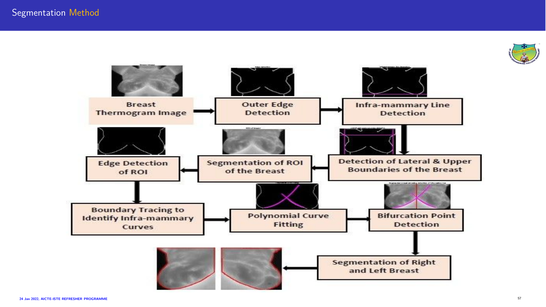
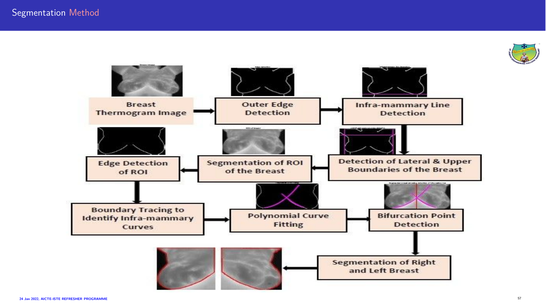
Method colour: yellow -> pink
